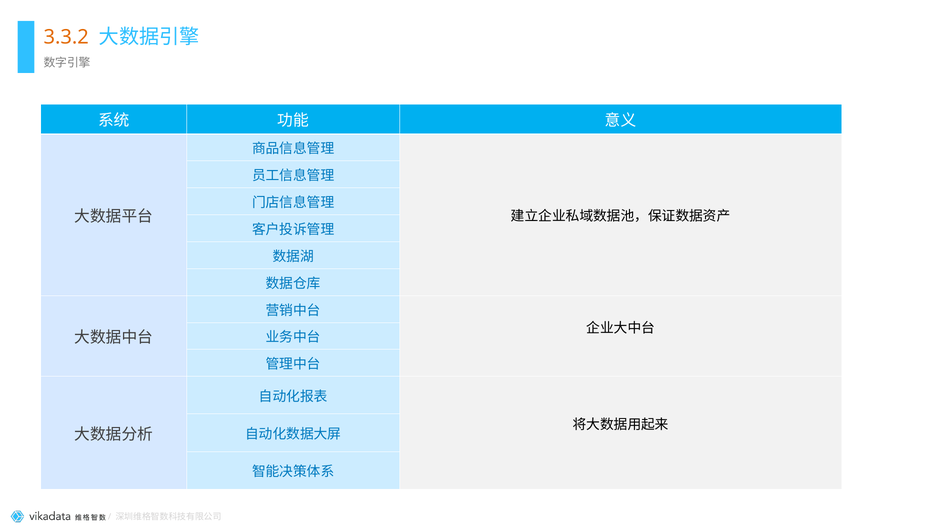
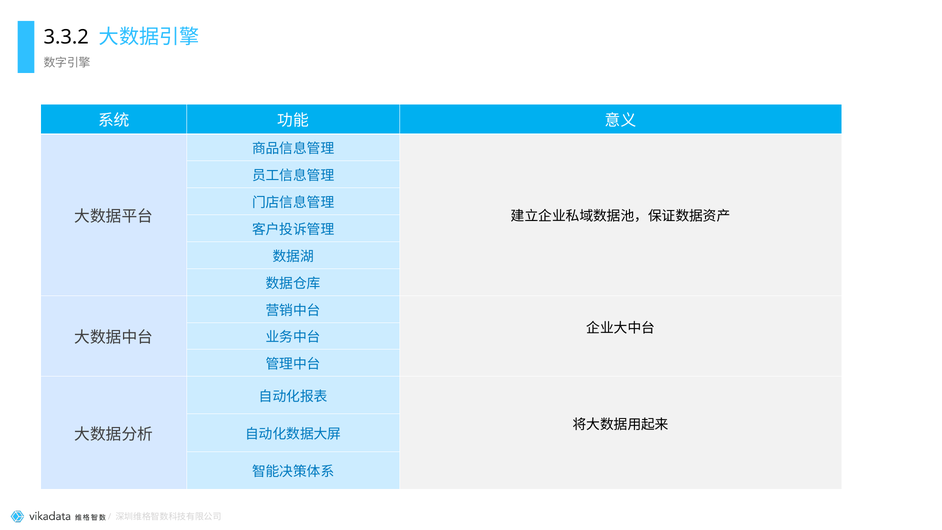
3.3.2 colour: orange -> black
